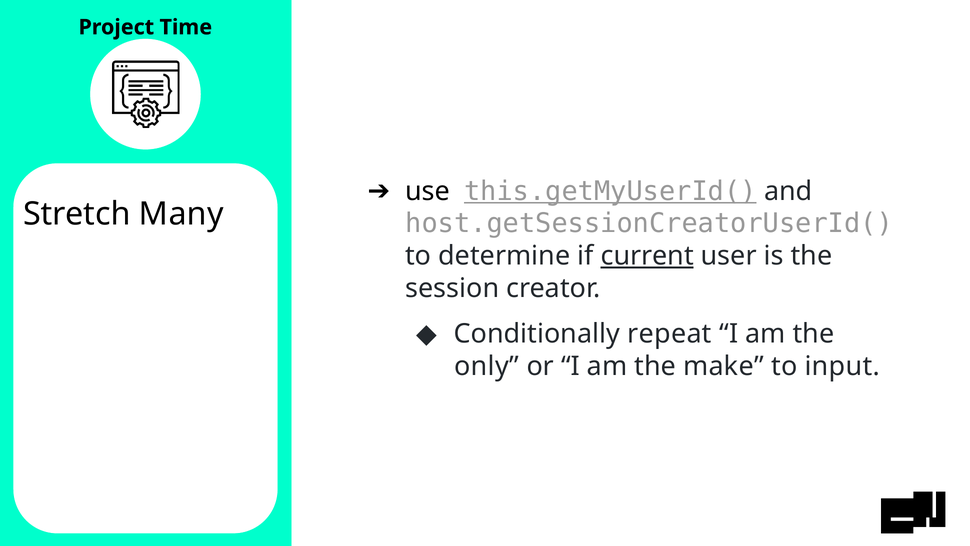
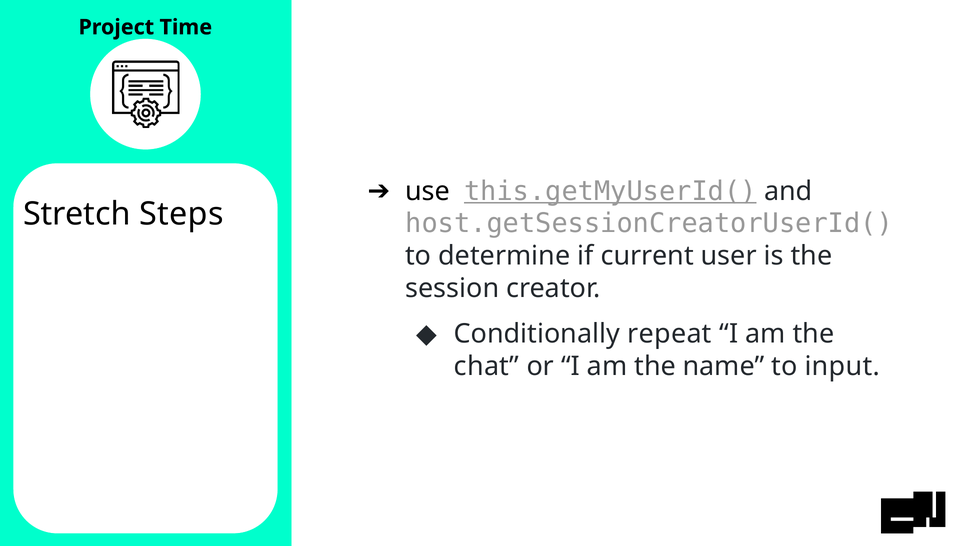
Many: Many -> Steps
current underline: present -> none
only: only -> chat
make: make -> name
